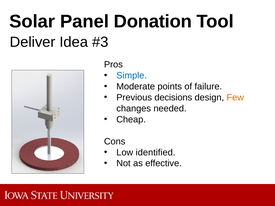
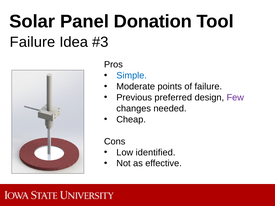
Deliver at (33, 42): Deliver -> Failure
decisions: decisions -> preferred
Few colour: orange -> purple
